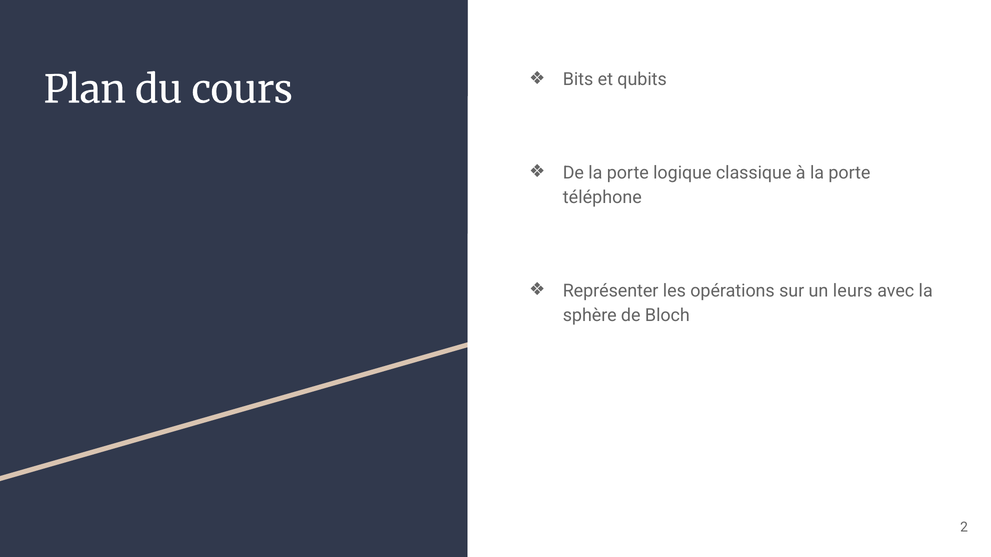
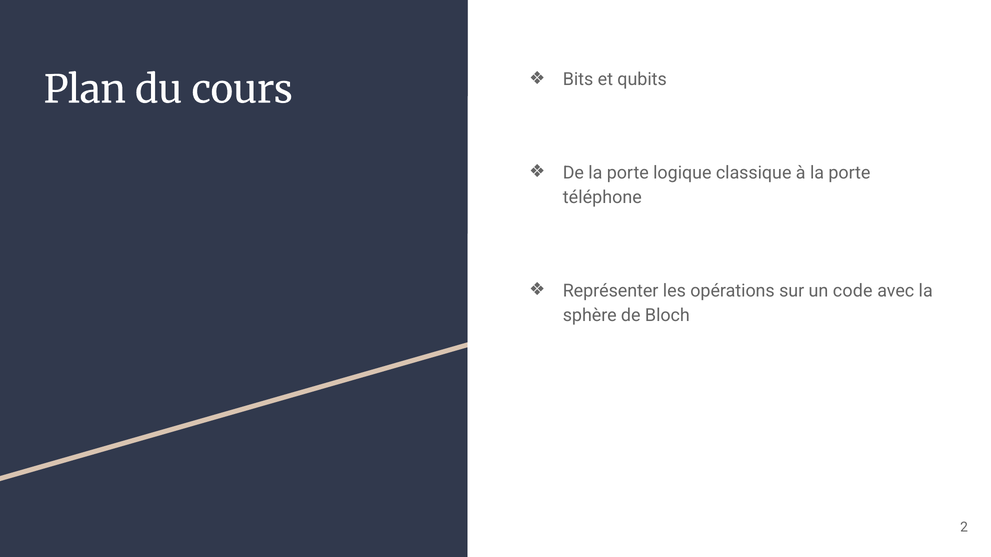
leurs: leurs -> code
